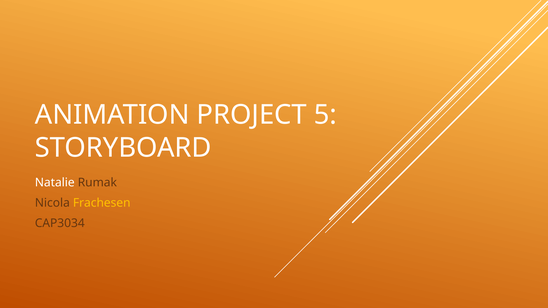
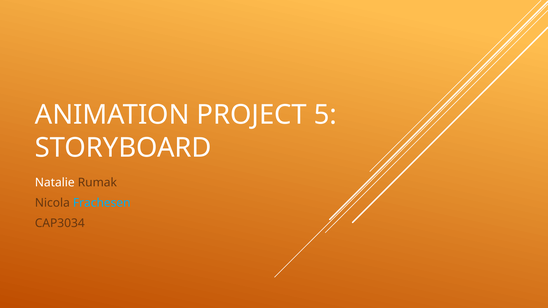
Frachesen colour: yellow -> light blue
